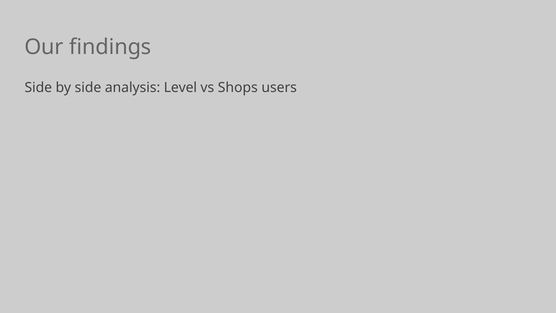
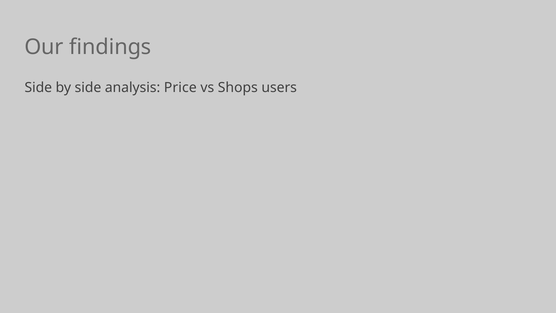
Level: Level -> Price
